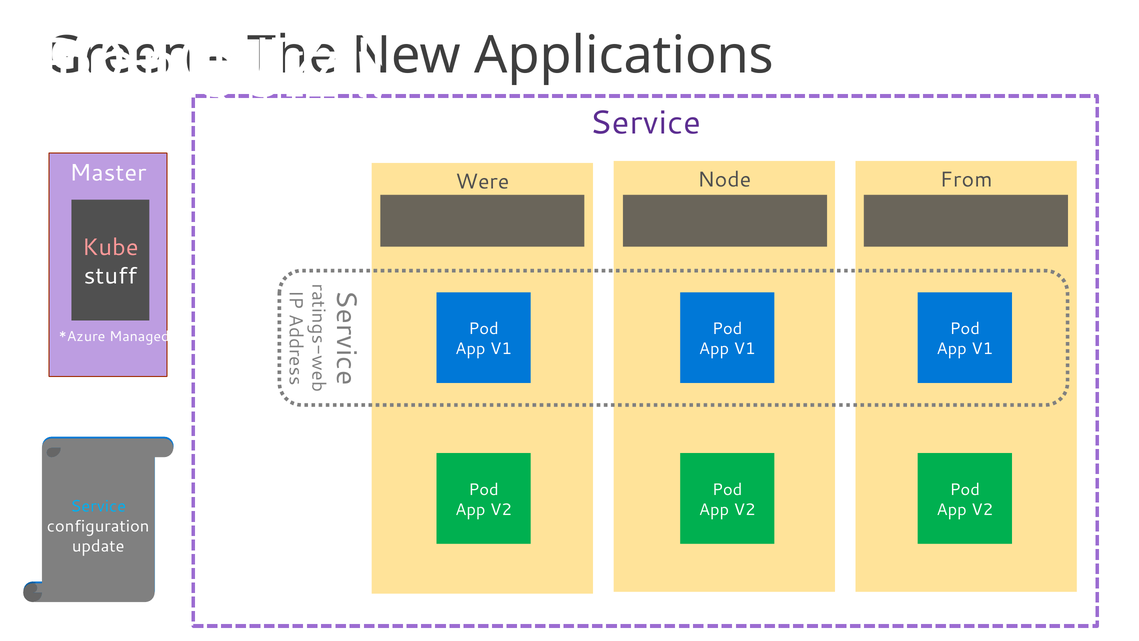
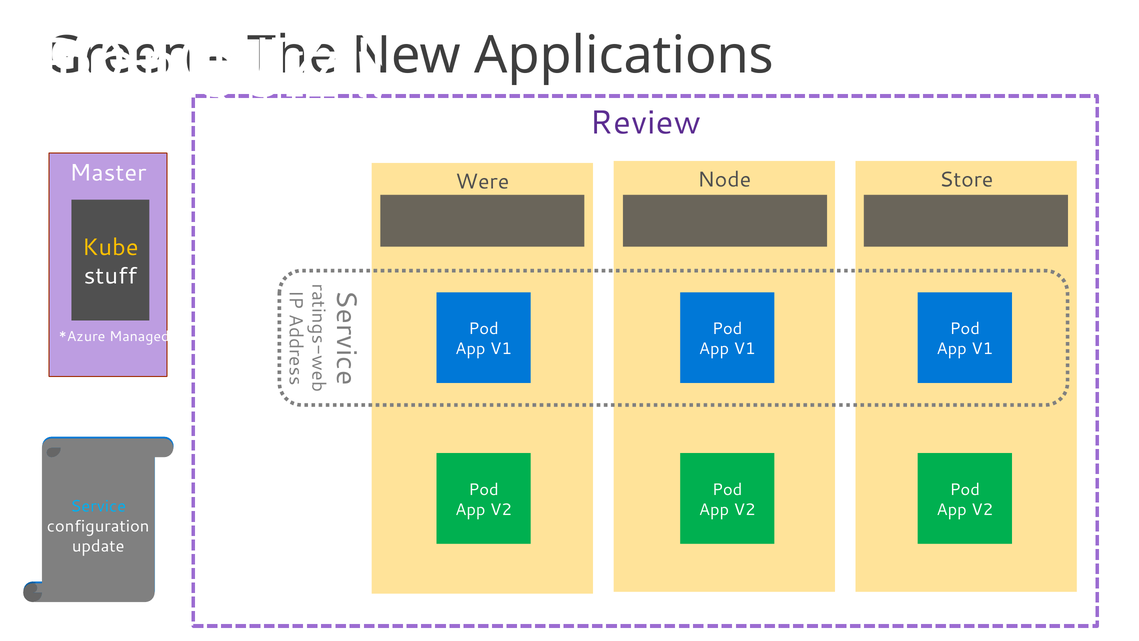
Service at (645, 123): Service -> Review
From: From -> Store
Kube colour: pink -> yellow
